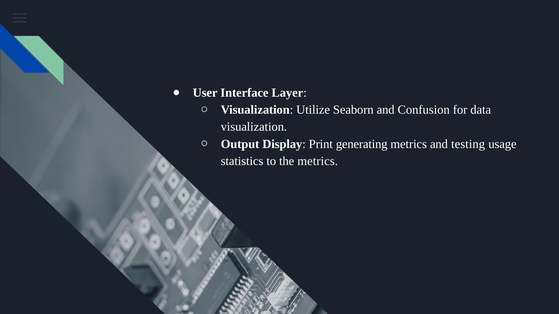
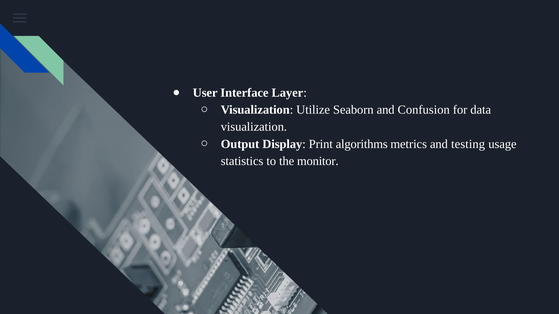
generating: generating -> algorithms
the metrics: metrics -> monitor
